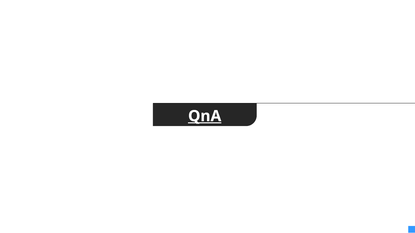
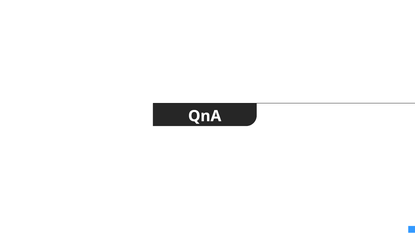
QnA underline: present -> none
